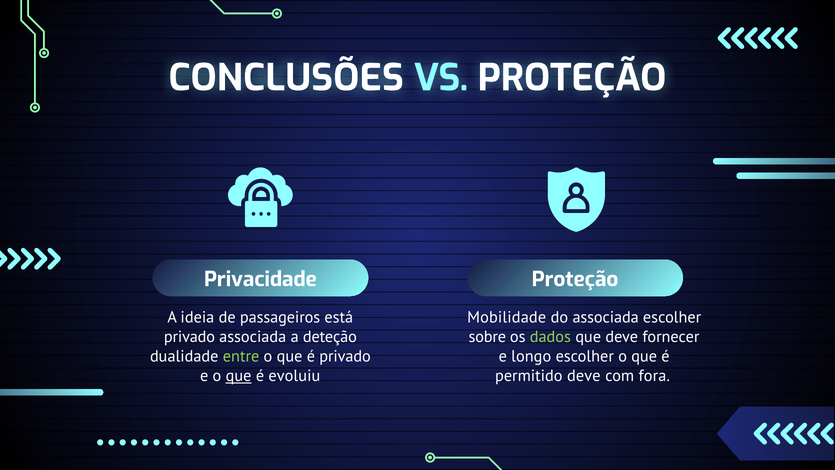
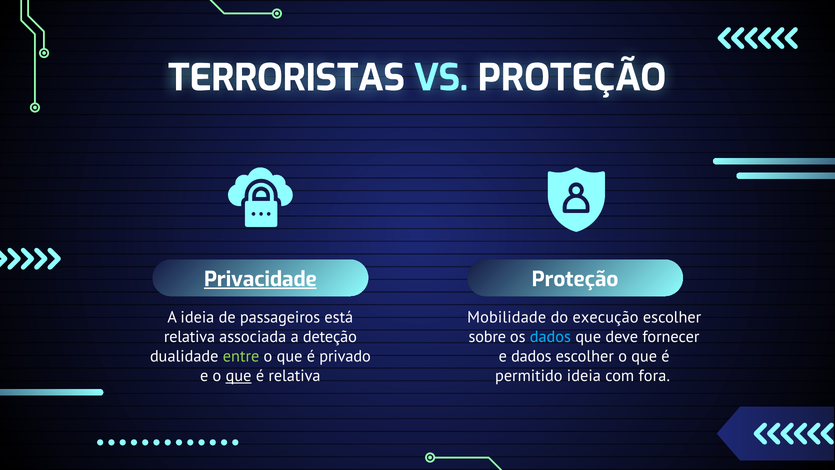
CONCLUSÕES: CONCLUSÕES -> TERRORISTAS
Privacidade underline: none -> present
do associada: associada -> execução
privado at (189, 337): privado -> relativa
dados at (550, 337) colour: light green -> light blue
e longo: longo -> dados
é evoluiu: evoluiu -> relativa
permitido deve: deve -> ideia
